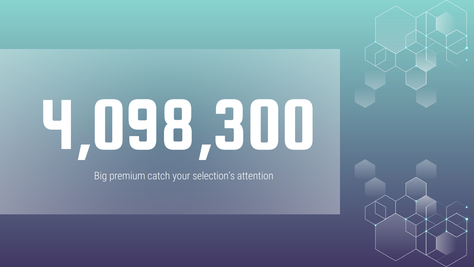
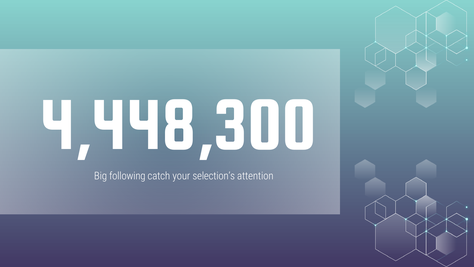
4,098,300: 4,098,300 -> 4,448,300
premium: premium -> following
